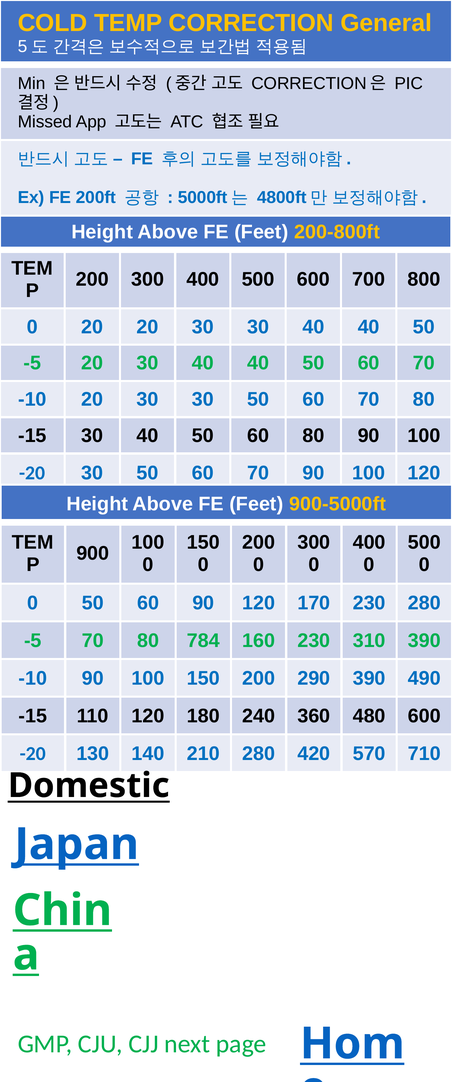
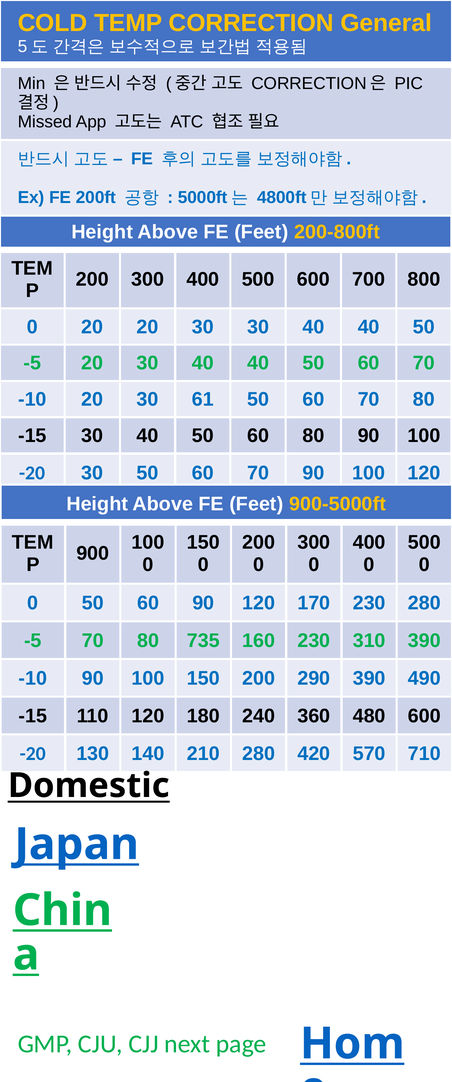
-10 20 30 30: 30 -> 61
784: 784 -> 735
